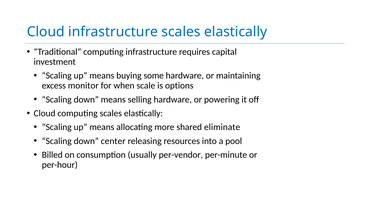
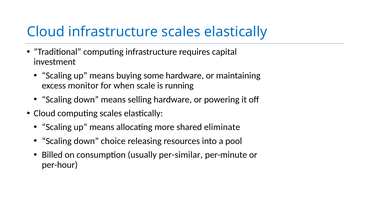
options: options -> running
center: center -> choice
per-vendor: per-vendor -> per-similar
